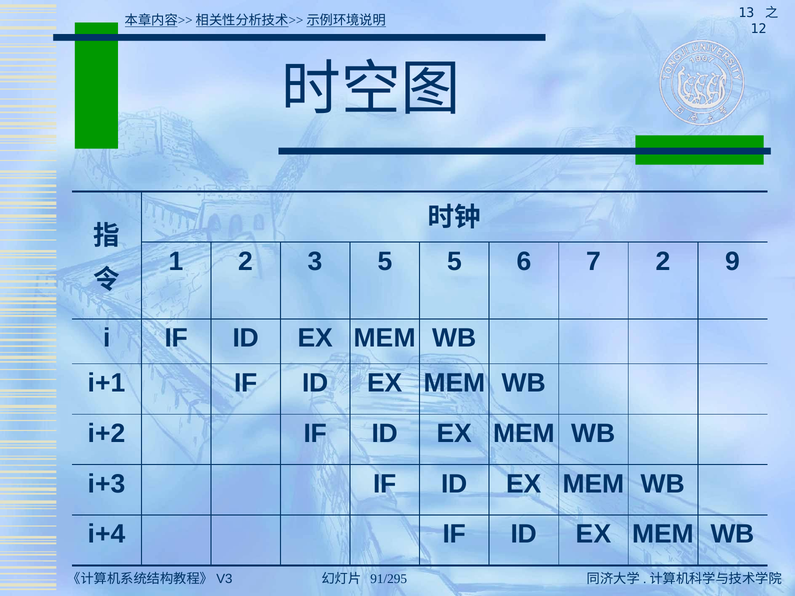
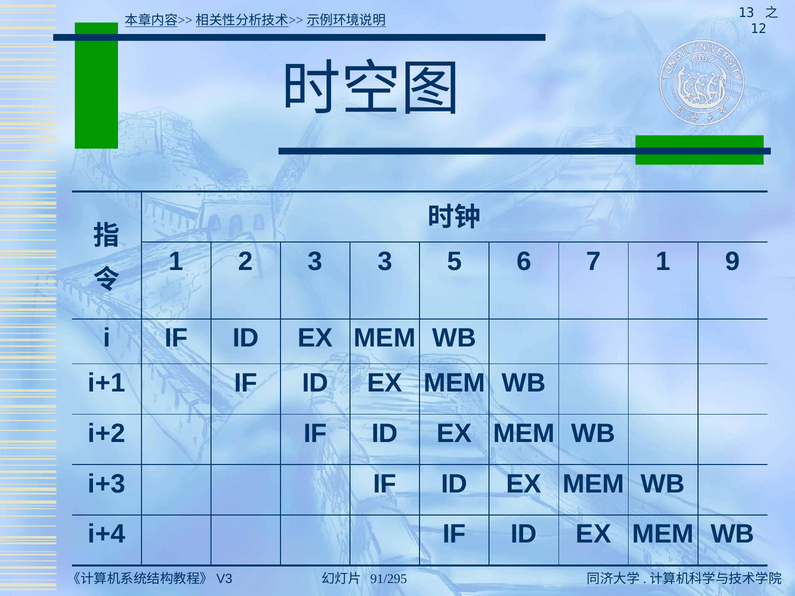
3 5: 5 -> 3
7 2: 2 -> 1
